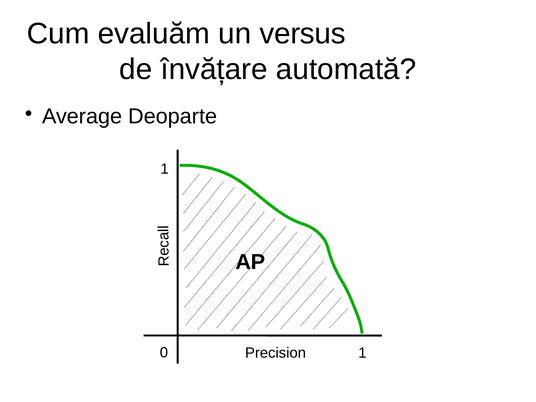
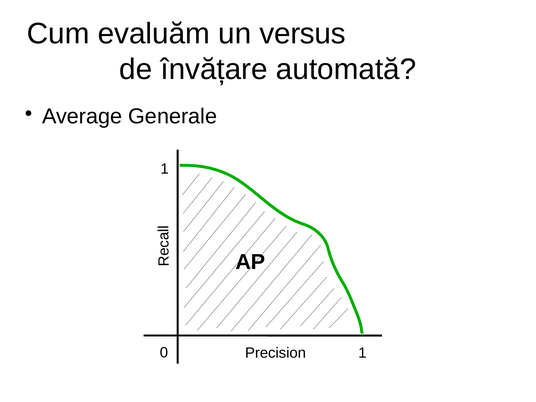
Deoparte: Deoparte -> Generale
